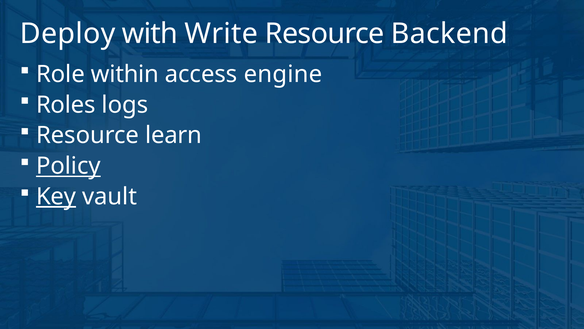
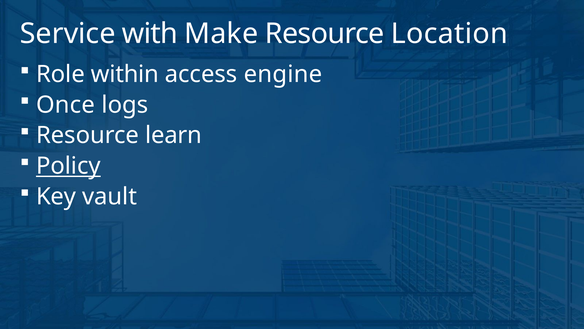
Deploy: Deploy -> Service
Write: Write -> Make
Backend: Backend -> Location
Roles: Roles -> Once
Key underline: present -> none
